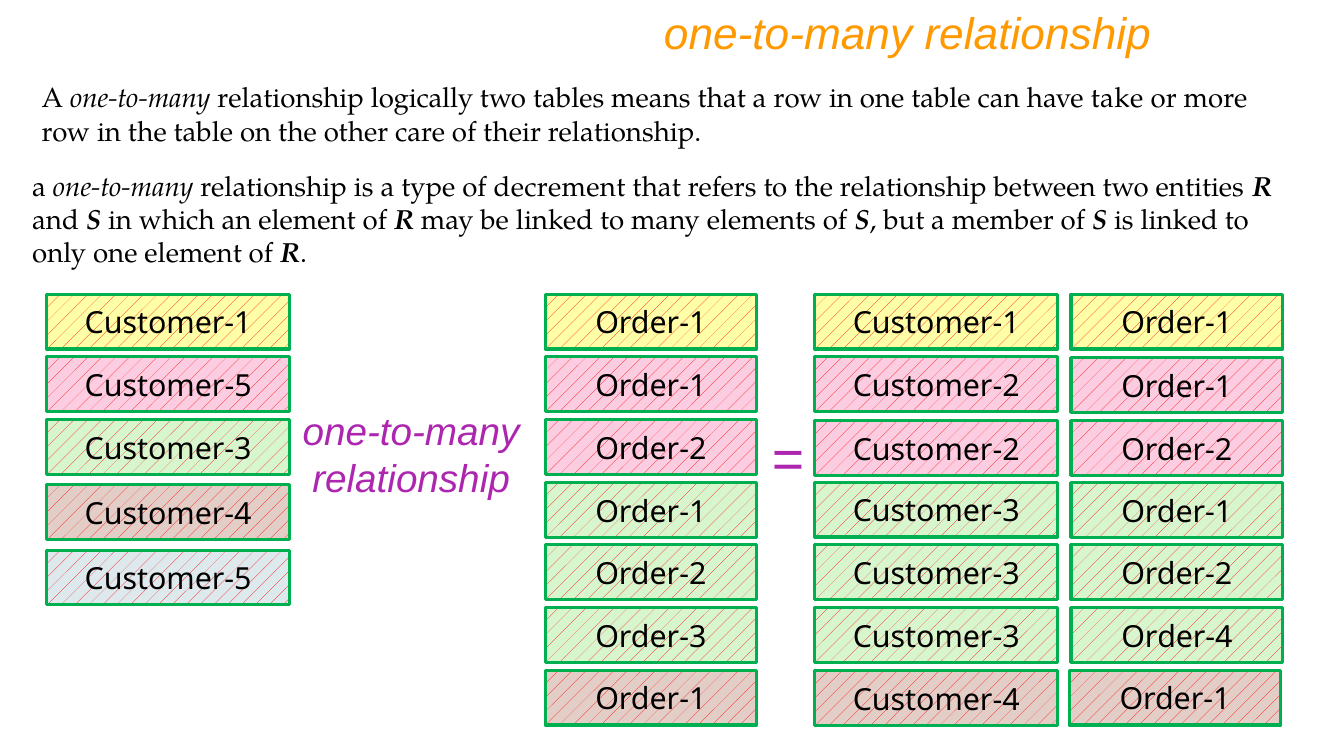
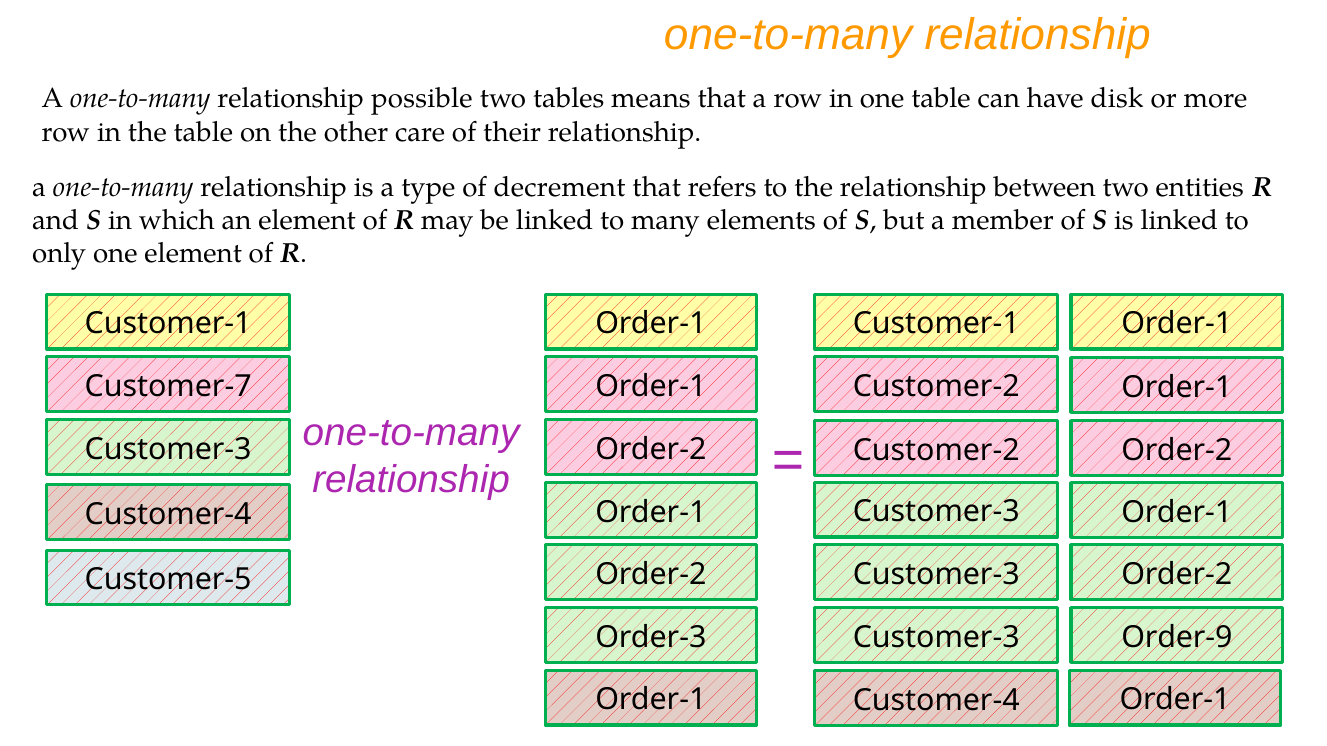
logically: logically -> possible
take: take -> disk
Customer-5 at (168, 387): Customer-5 -> Customer-7
Order-4: Order-4 -> Order-9
